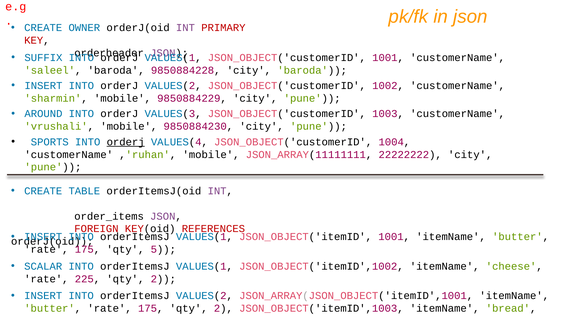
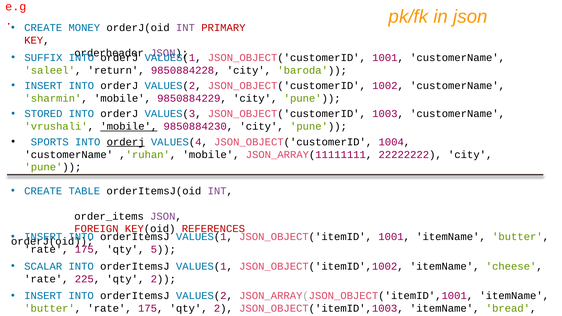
OWNER: OWNER -> MONEY
saleel baroda: baroda -> return
AROUND: AROUND -> STORED
mobile at (129, 126) underline: none -> present
